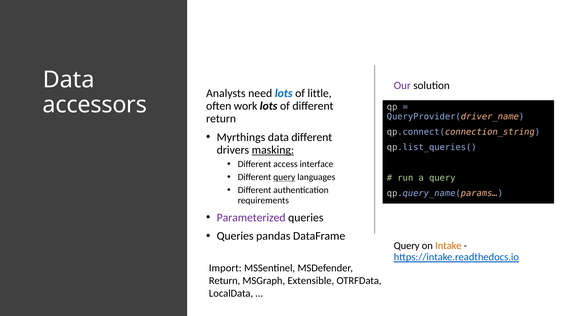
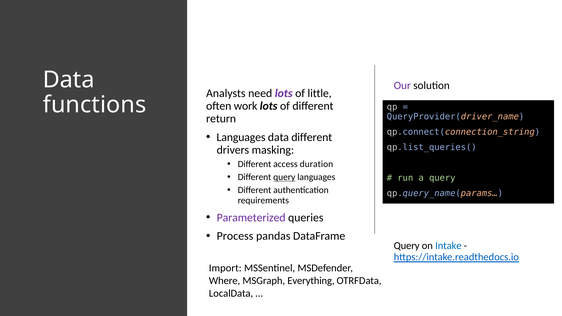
lots at (284, 93) colour: blue -> purple
accessors: accessors -> functions
Myrthings at (241, 137): Myrthings -> Languages
masking underline: present -> none
interface: interface -> duration
Queries at (235, 236): Queries -> Process
Intake colour: orange -> blue
Return at (225, 281): Return -> Where
Extensible: Extensible -> Everything
